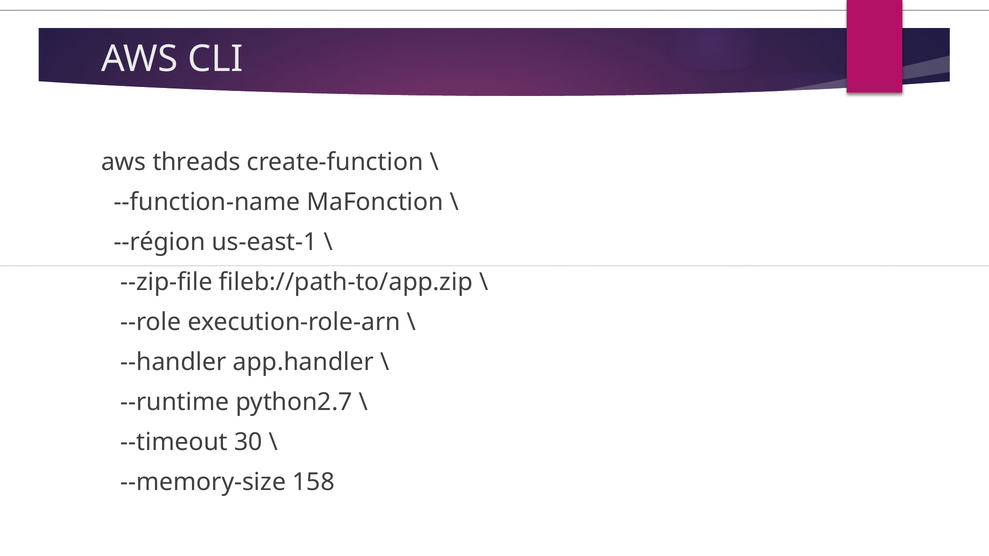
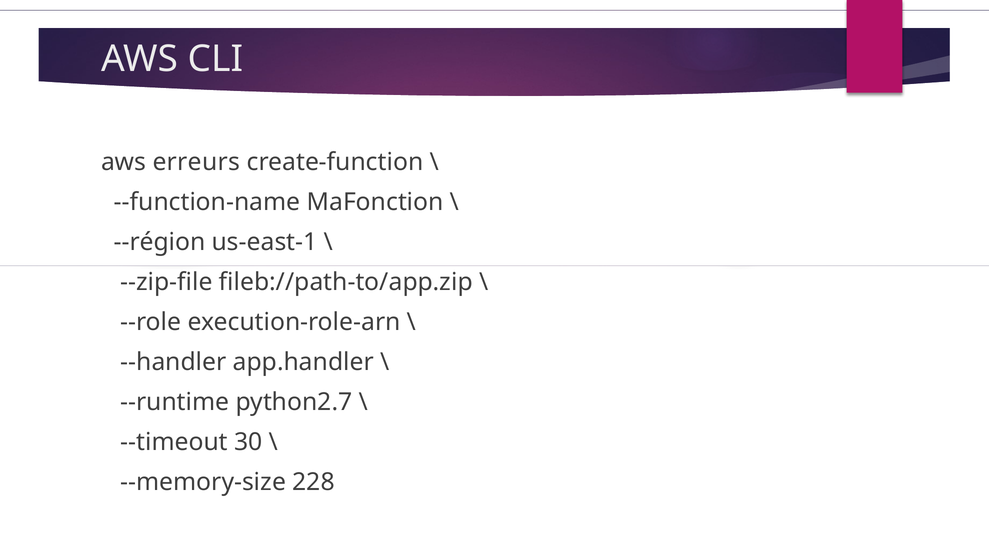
threads: threads -> erreurs
158: 158 -> 228
